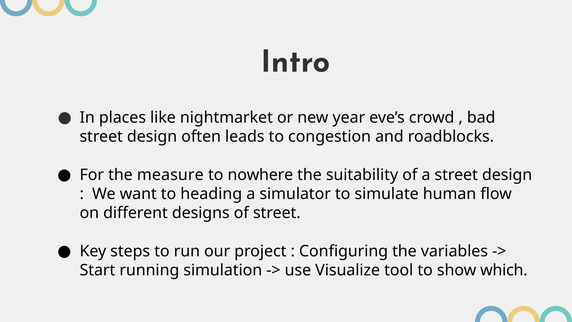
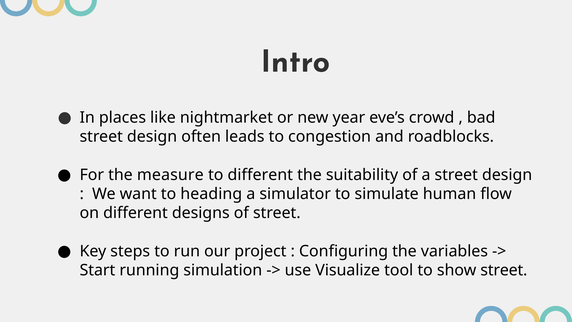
to nowhere: nowhere -> different
show which: which -> street
